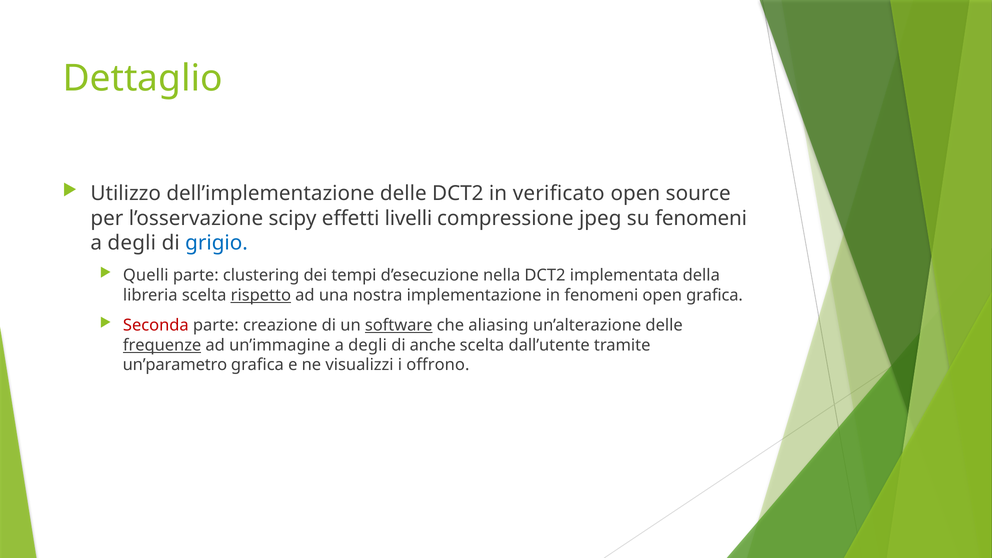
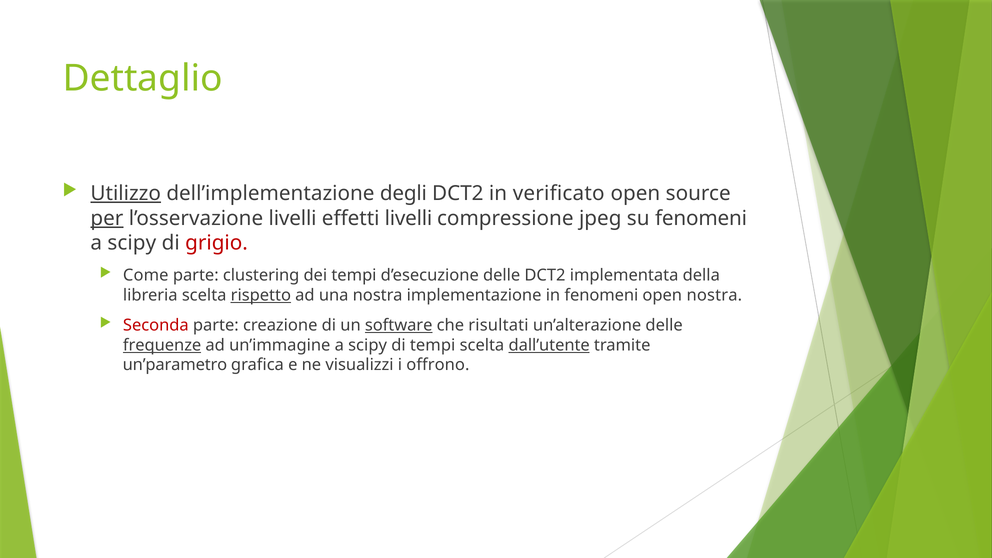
Utilizzo underline: none -> present
dell’implementazione delle: delle -> degli
per underline: none -> present
l’osservazione scipy: scipy -> livelli
degli at (132, 243): degli -> scipy
grigio colour: blue -> red
Quelli: Quelli -> Come
d’esecuzione nella: nella -> delle
open grafica: grafica -> nostra
aliasing: aliasing -> risultati
un’immagine a degli: degli -> scipy
di anche: anche -> tempi
dall’utente underline: none -> present
